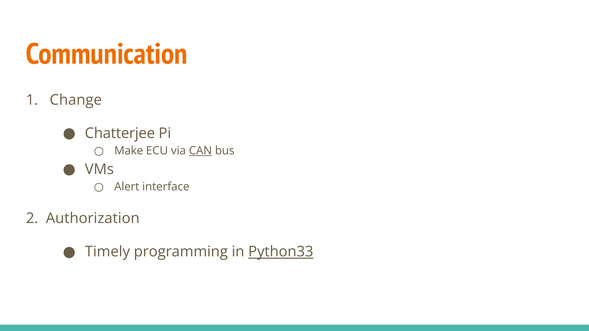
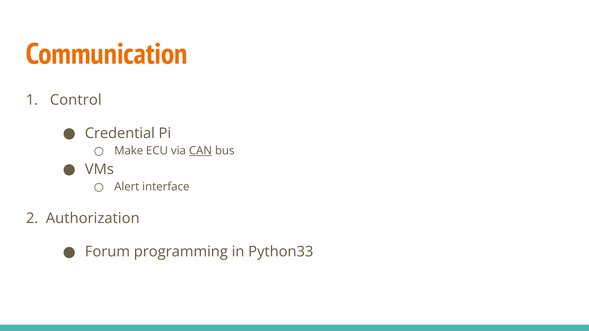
Change: Change -> Control
Chatterjee: Chatterjee -> Credential
Timely: Timely -> Forum
Python33 underline: present -> none
